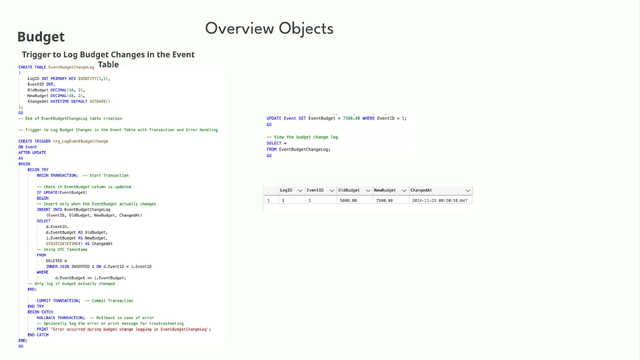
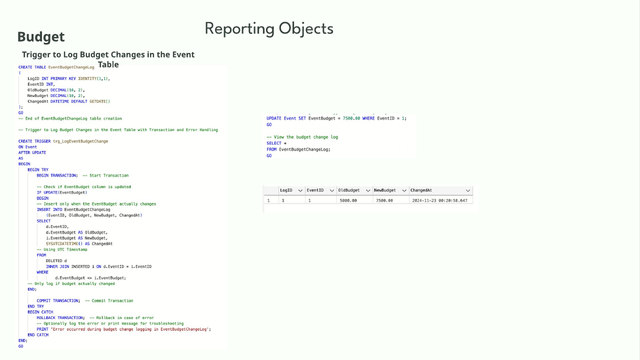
Overview: Overview -> Reporting
